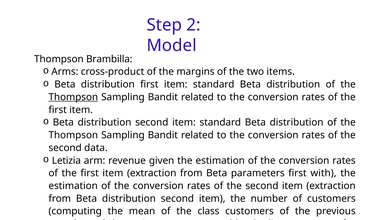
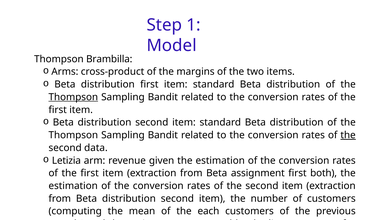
2: 2 -> 1
the at (348, 135) underline: none -> present
Beta parameters: parameters -> assignment
with: with -> both
the class: class -> each
